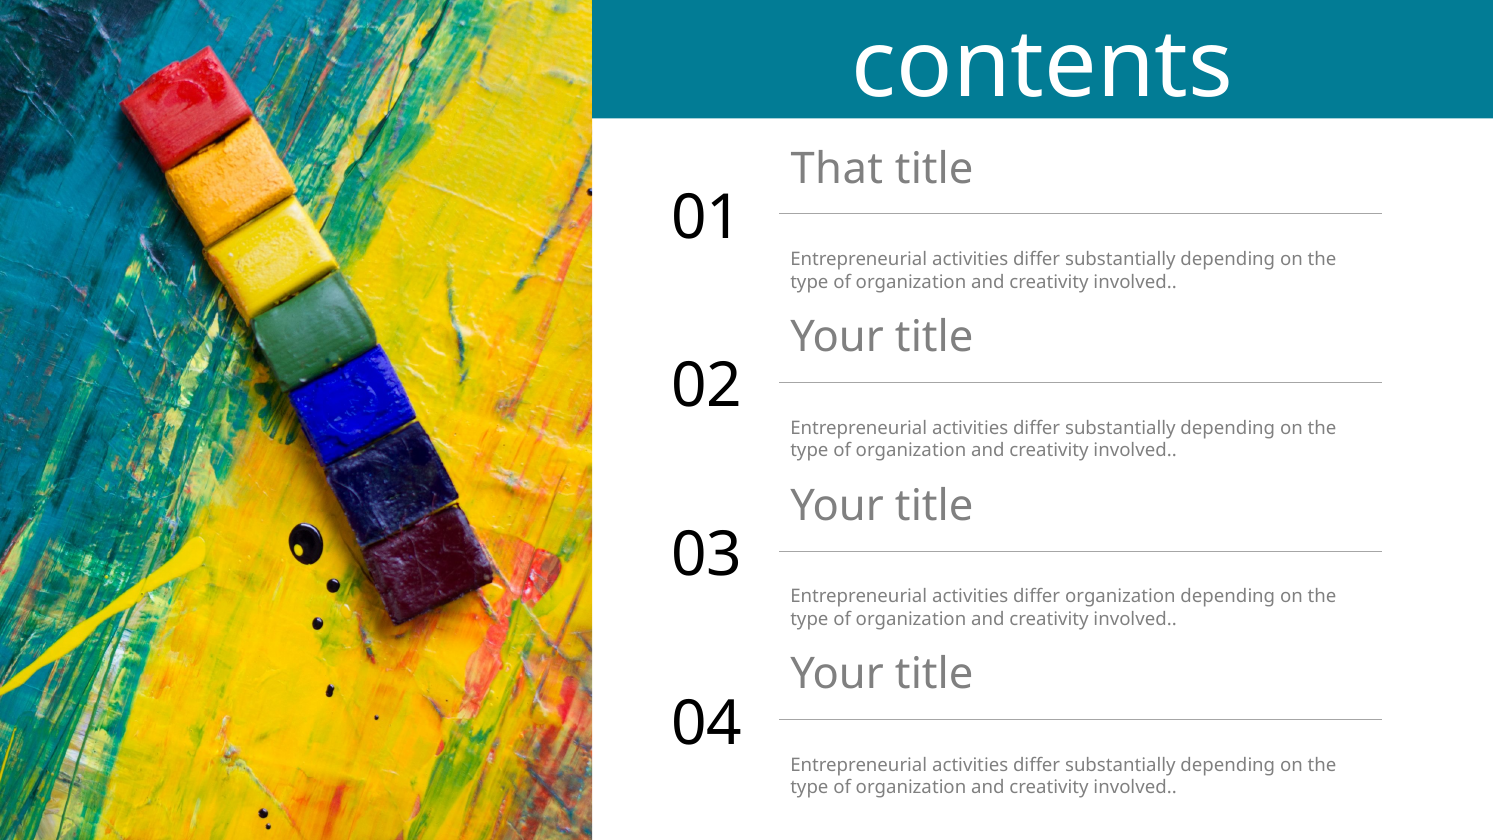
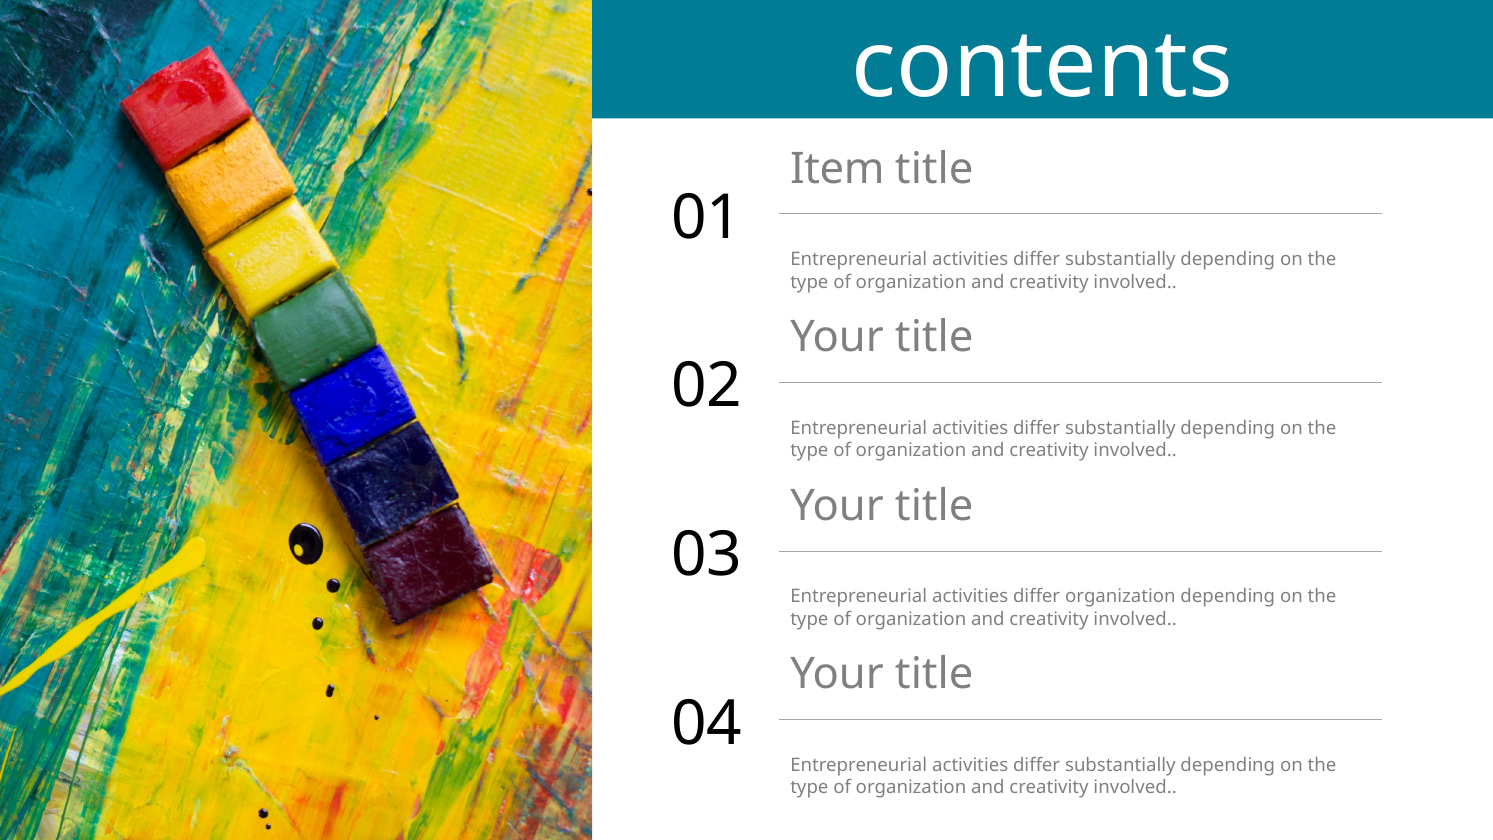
That: That -> Item
